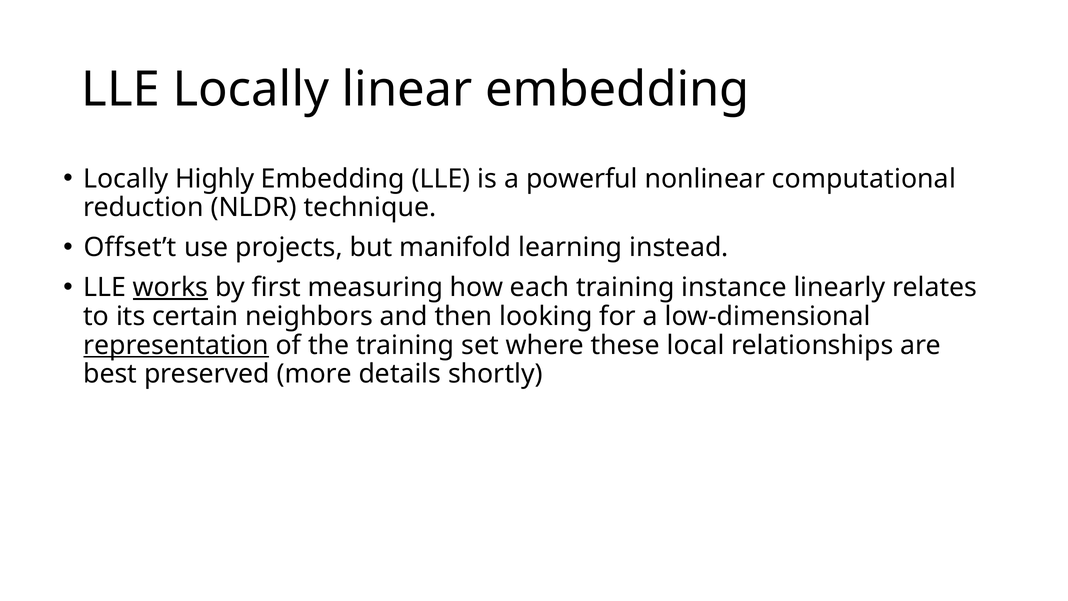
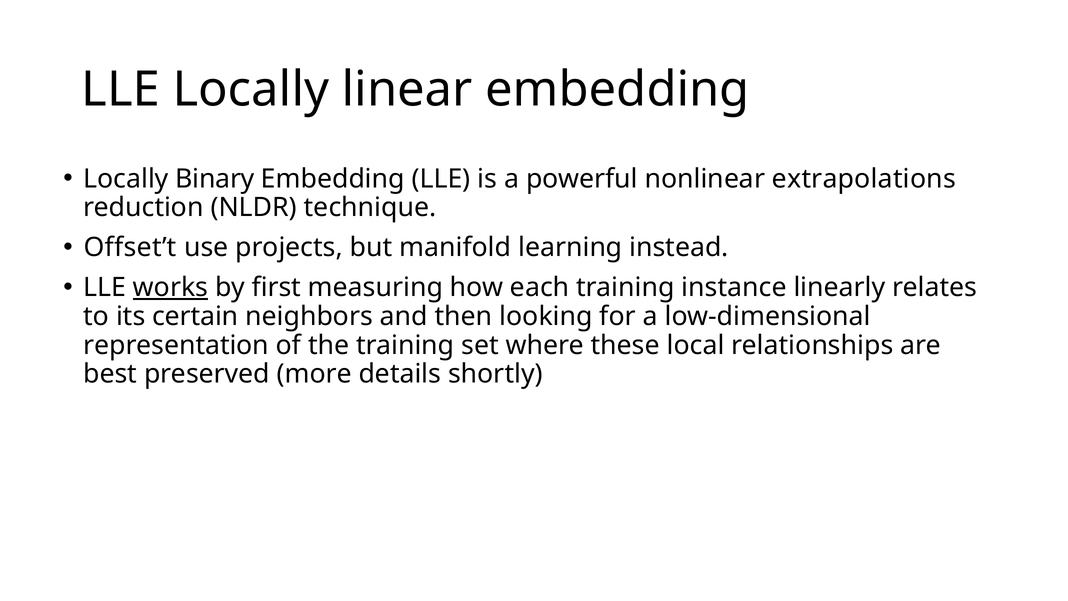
Highly: Highly -> Binary
computational: computational -> extrapolations
representation underline: present -> none
